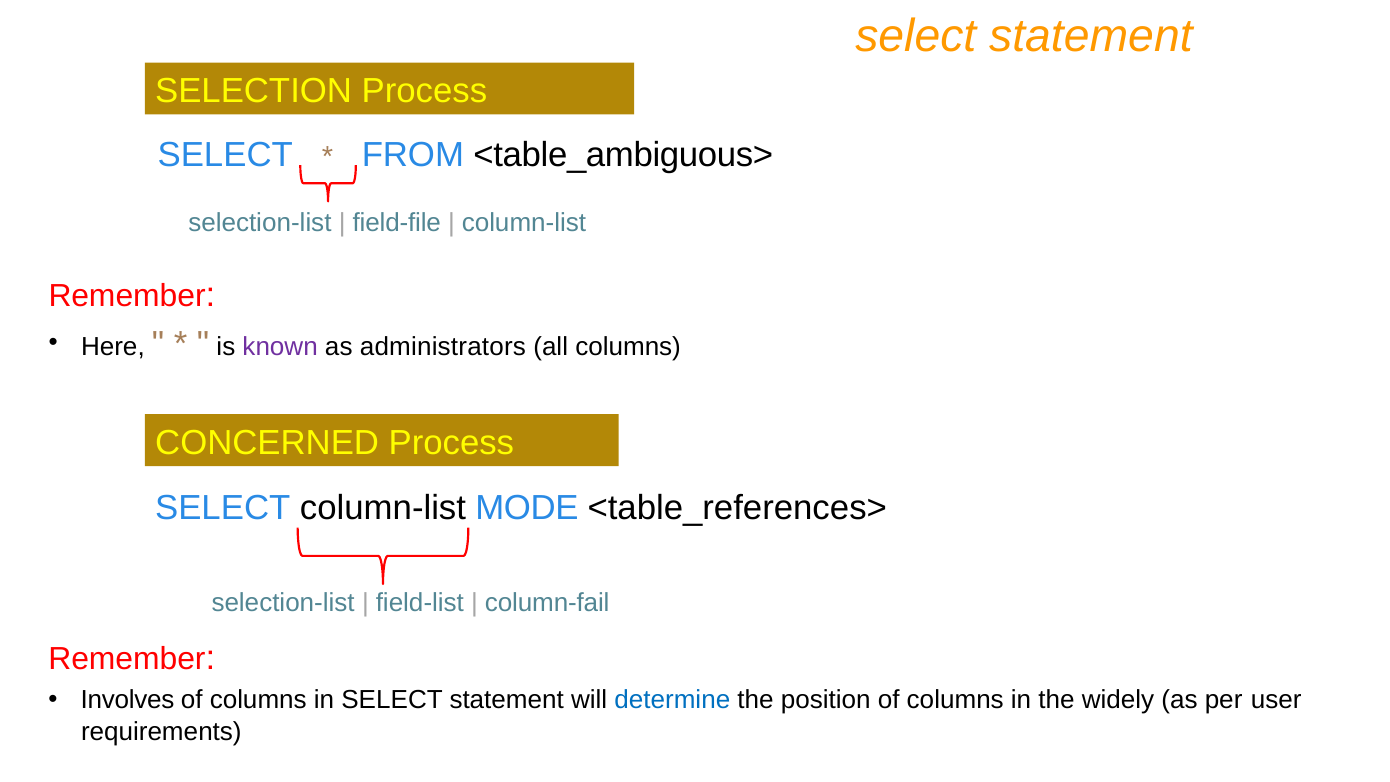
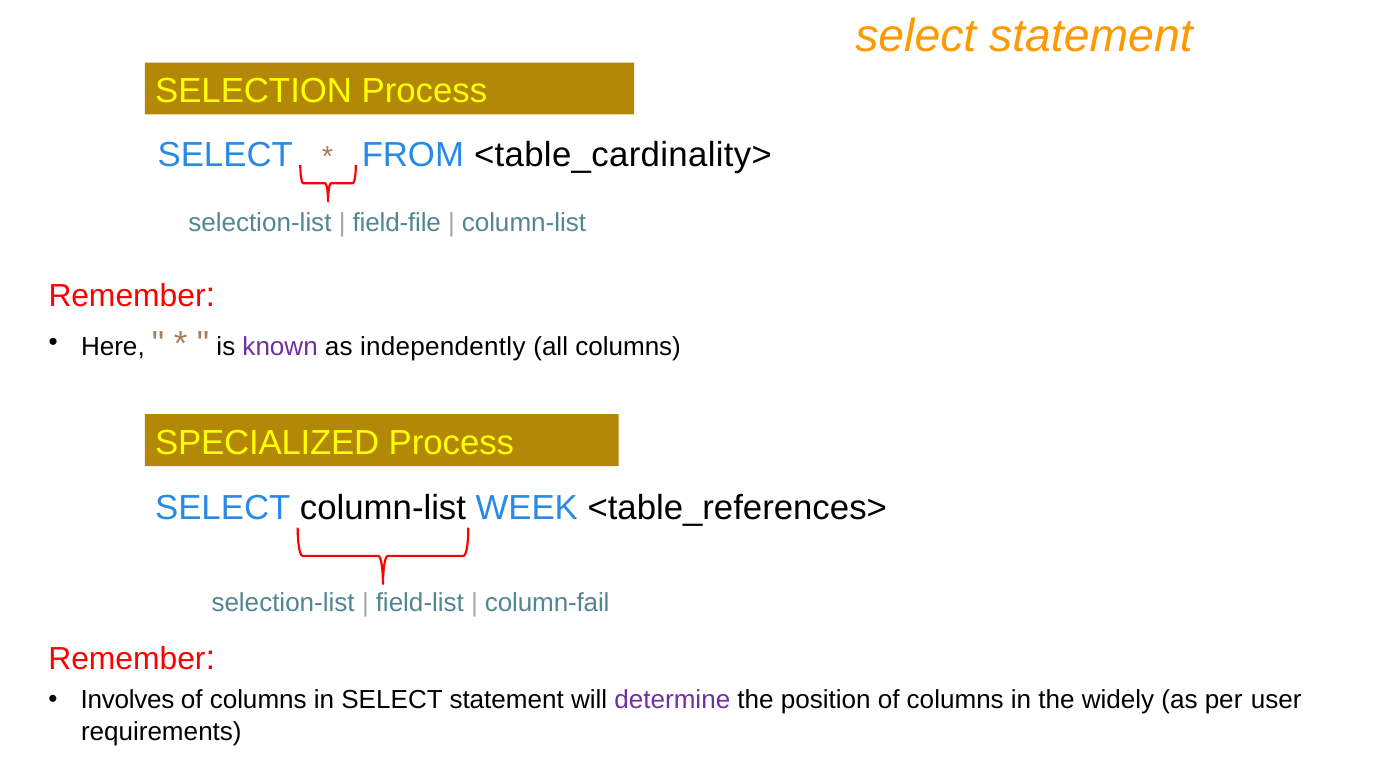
<table_ambiguous>: <table_ambiguous> -> <table_cardinality>
administrators: administrators -> independently
CONCERNED: CONCERNED -> SPECIALIZED
MODE: MODE -> WEEK
determine colour: blue -> purple
